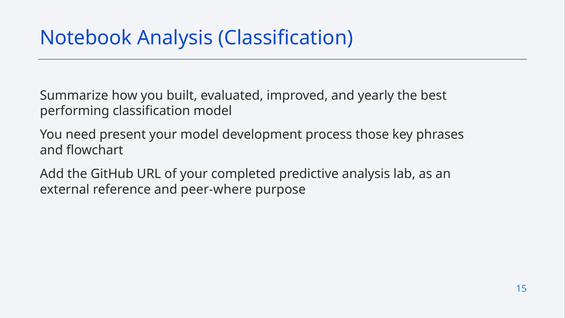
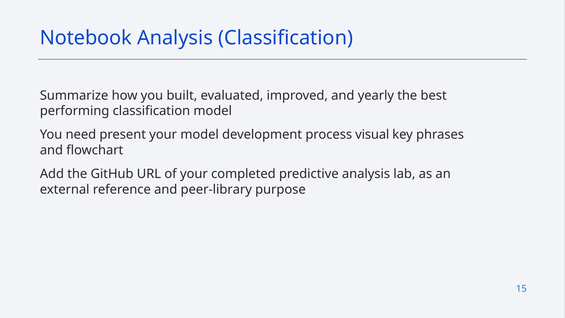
those: those -> visual
peer-where: peer-where -> peer-library
